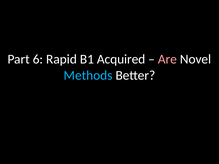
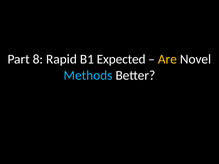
6: 6 -> 8
Acquired: Acquired -> Expected
Are colour: pink -> yellow
